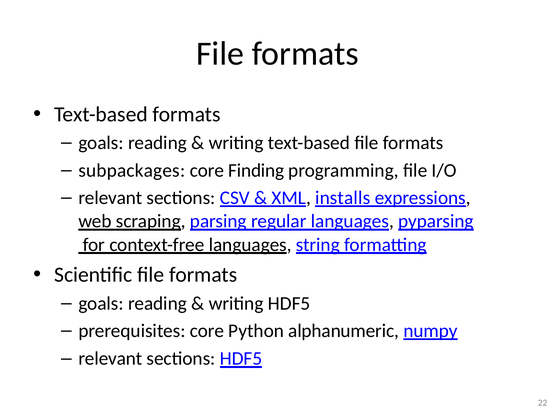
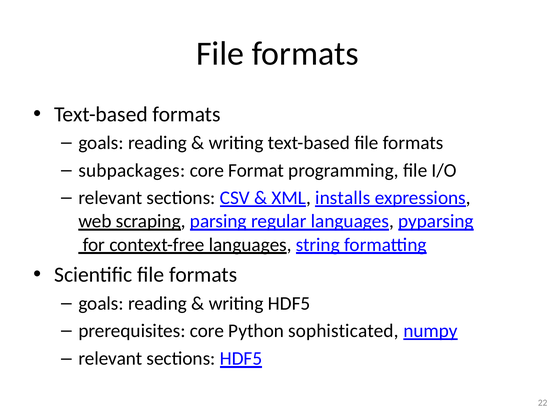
Finding: Finding -> Format
alphanumeric: alphanumeric -> sophisticated
